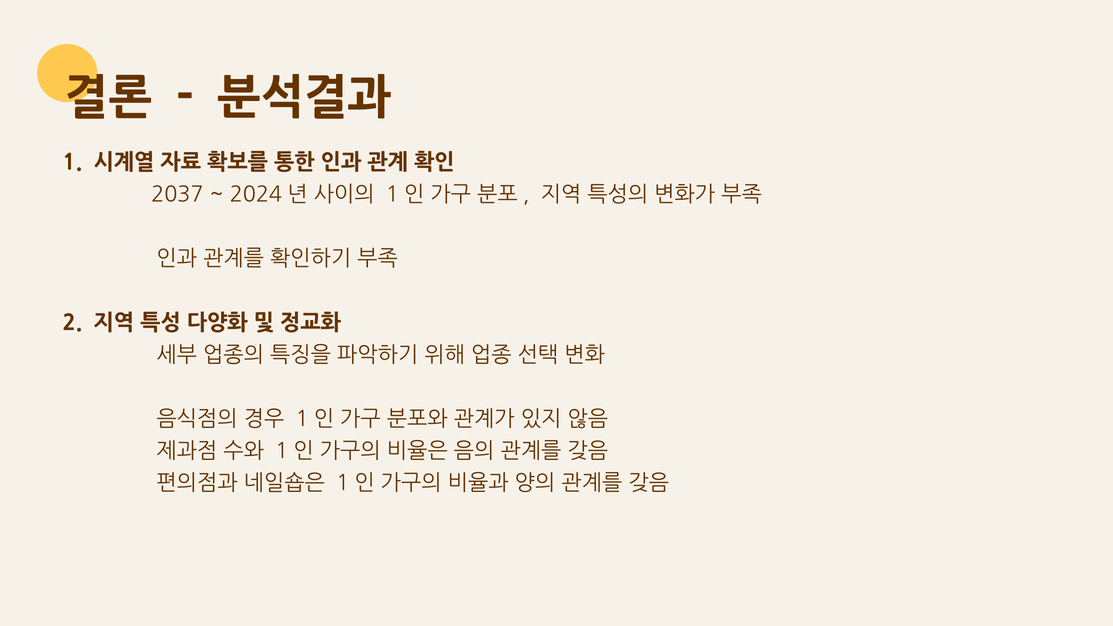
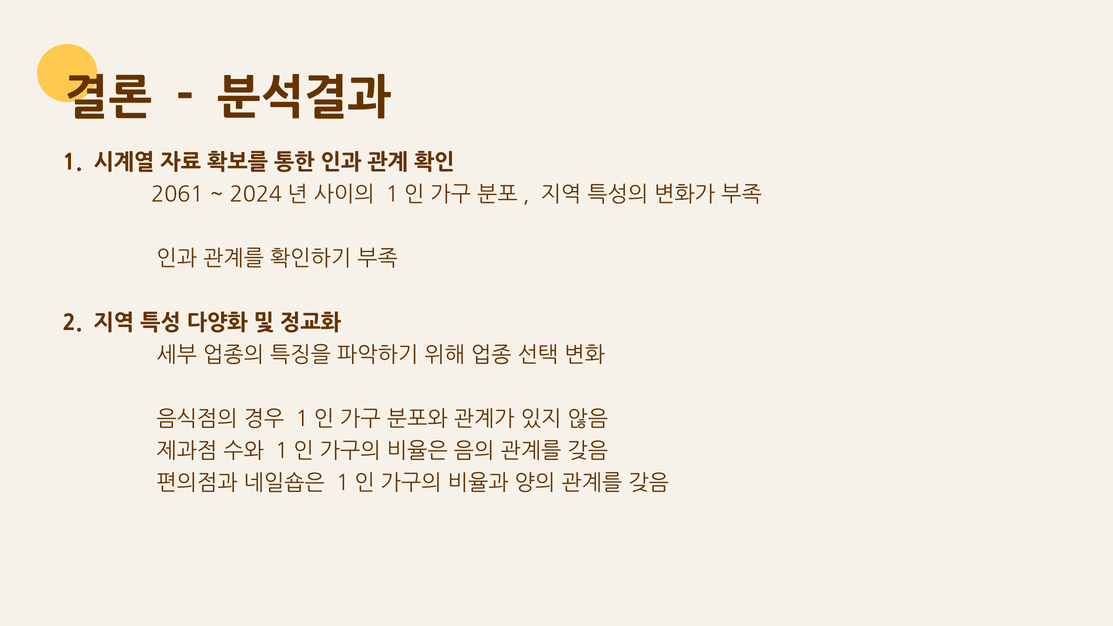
2037: 2037 -> 2061
